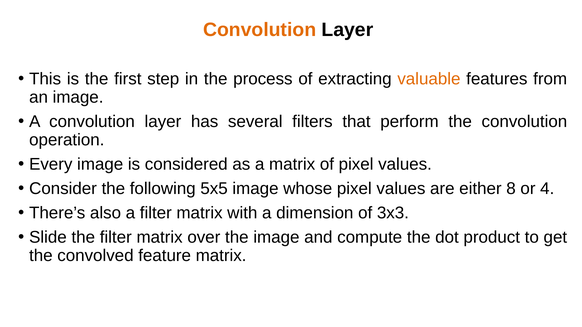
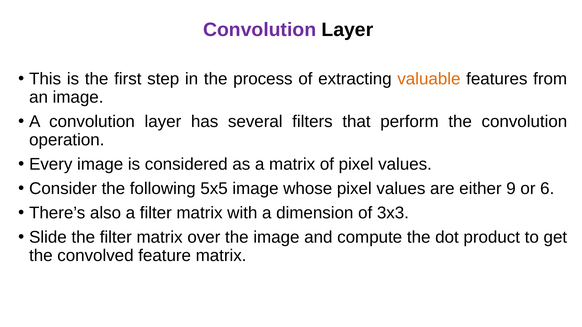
Convolution at (260, 30) colour: orange -> purple
8: 8 -> 9
4: 4 -> 6
